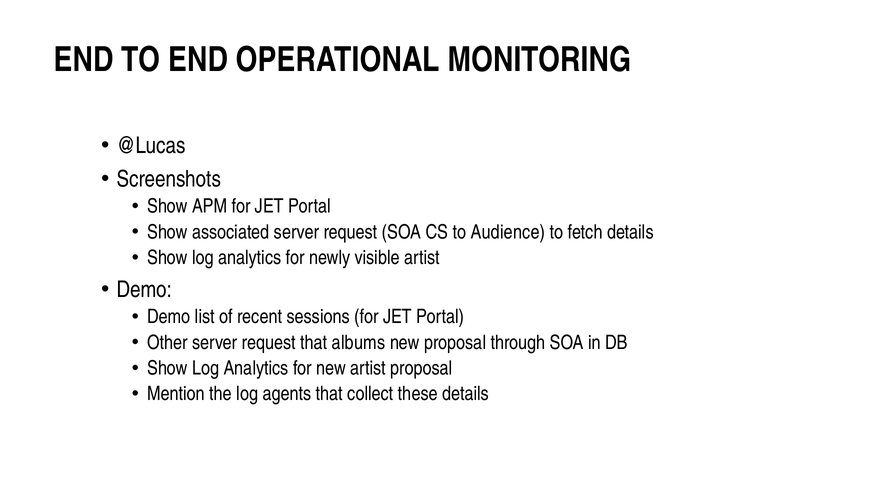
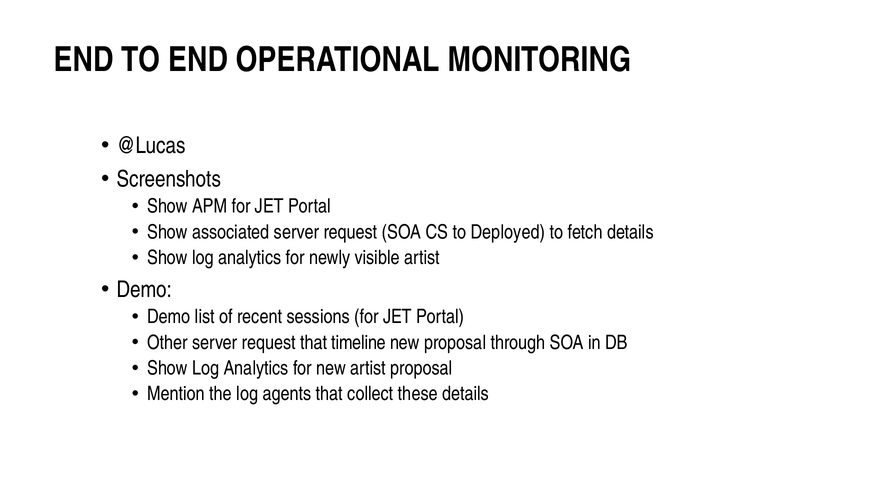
Audience: Audience -> Deployed
albums: albums -> timeline
